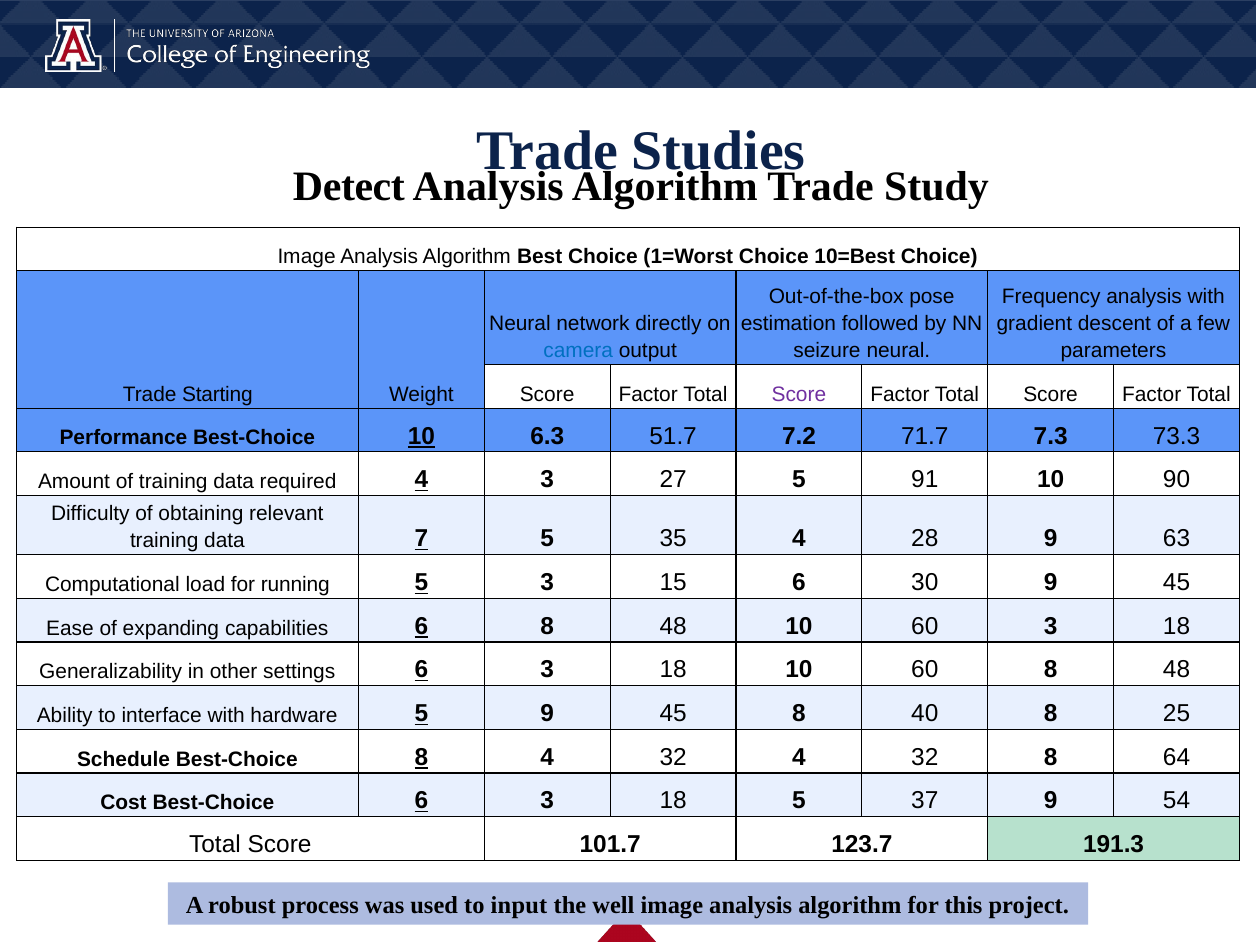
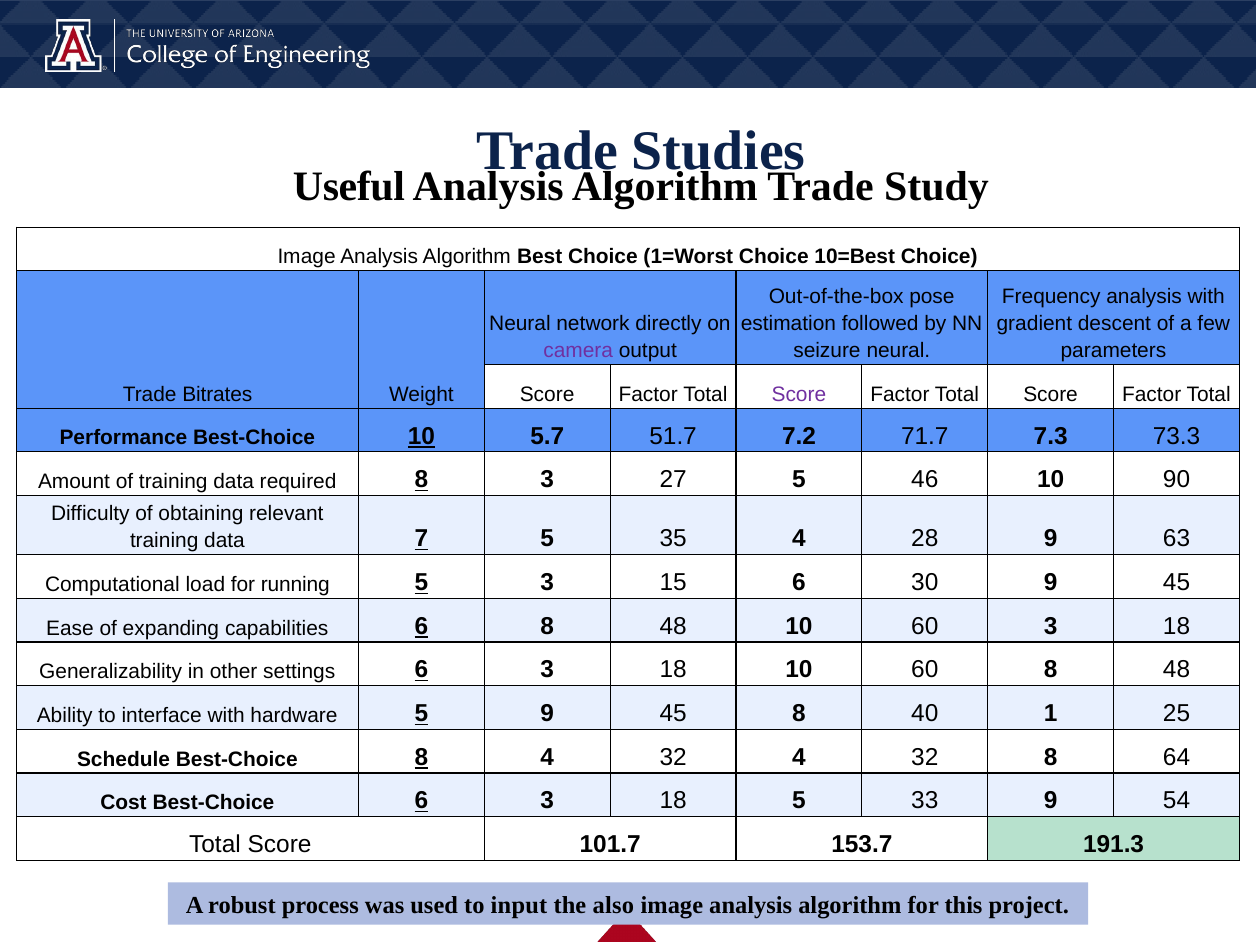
Detect: Detect -> Useful
camera colour: blue -> purple
Starting: Starting -> Bitrates
6.3: 6.3 -> 5.7
required 4: 4 -> 8
91: 91 -> 46
40 8: 8 -> 1
37: 37 -> 33
123.7: 123.7 -> 153.7
well: well -> also
